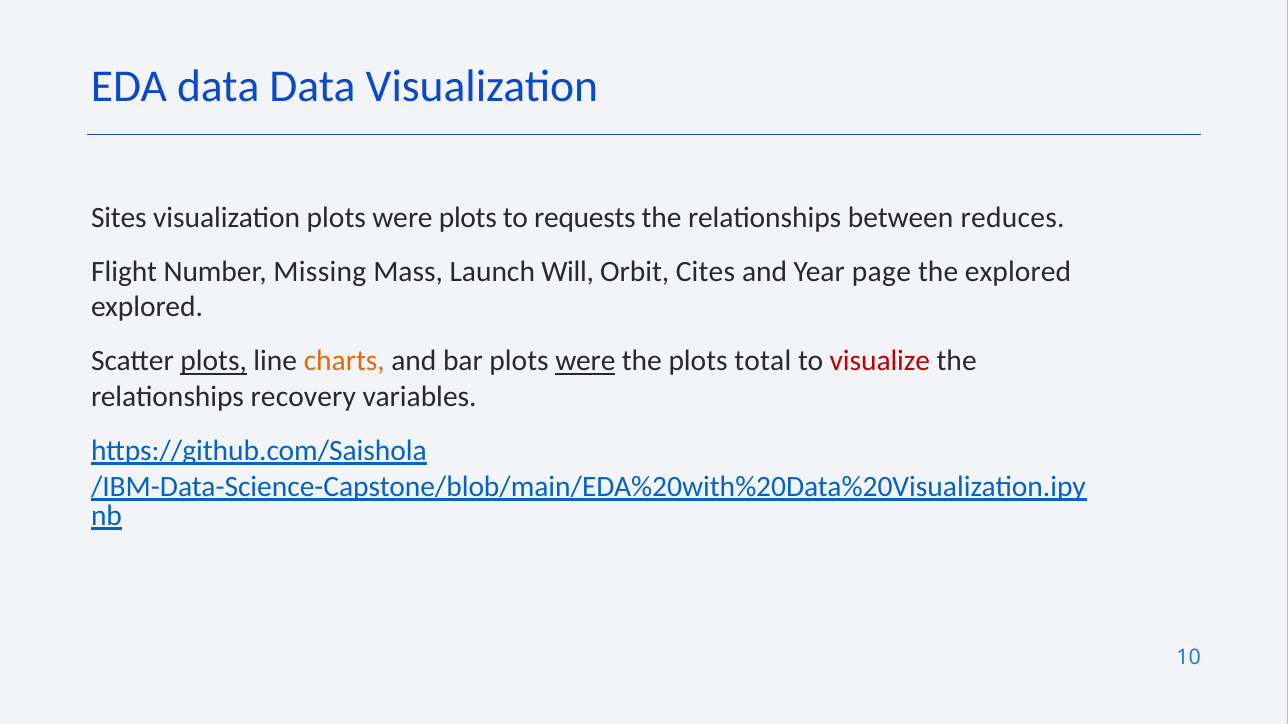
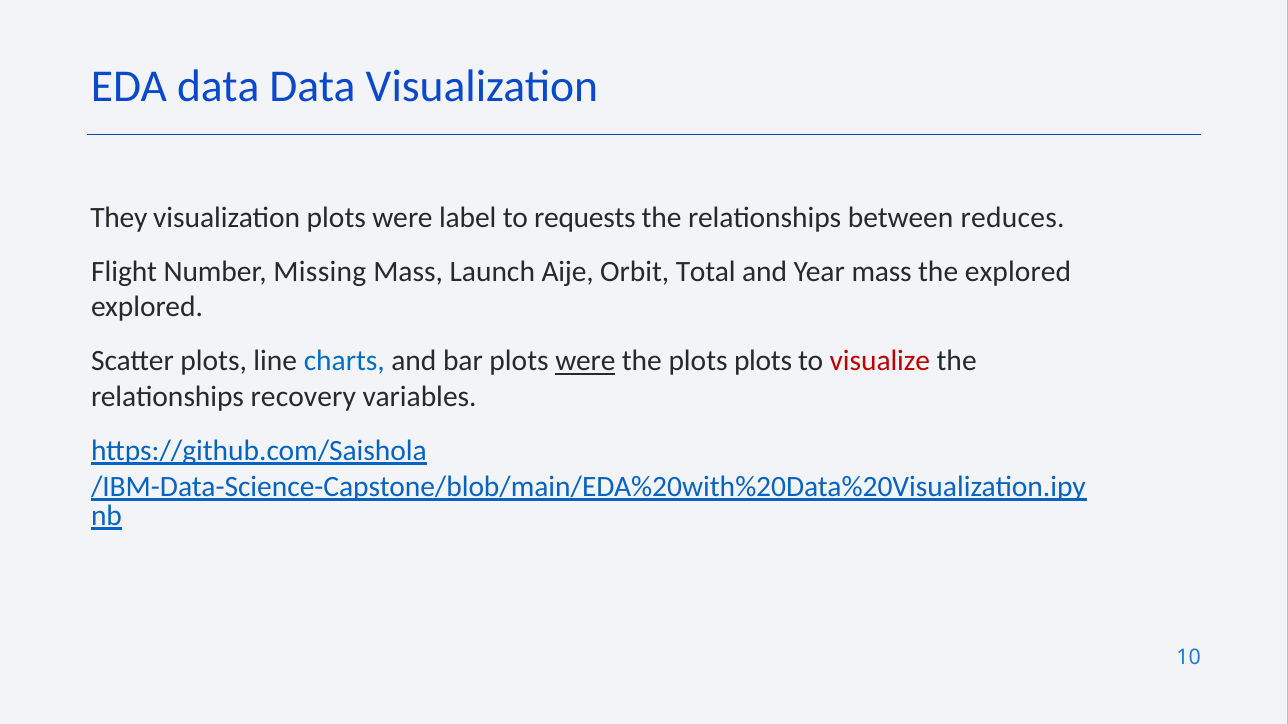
Sites: Sites -> They
were plots: plots -> label
Will: Will -> Aije
Cites: Cites -> Total
Year page: page -> mass
plots at (214, 361) underline: present -> none
charts colour: orange -> blue
plots total: total -> plots
